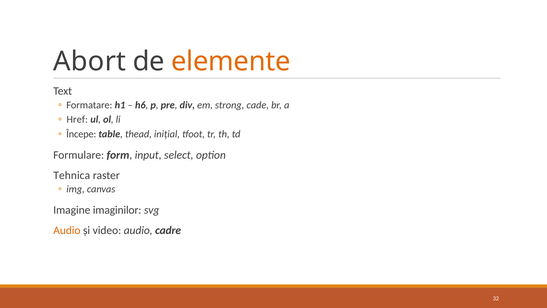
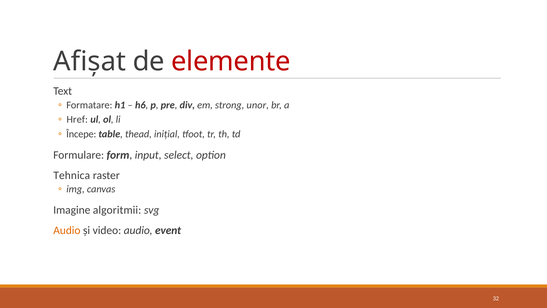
Abort: Abort -> Afișat
elemente colour: orange -> red
cade: cade -> unor
imaginilor: imaginilor -> algoritmii
cadre: cadre -> event
